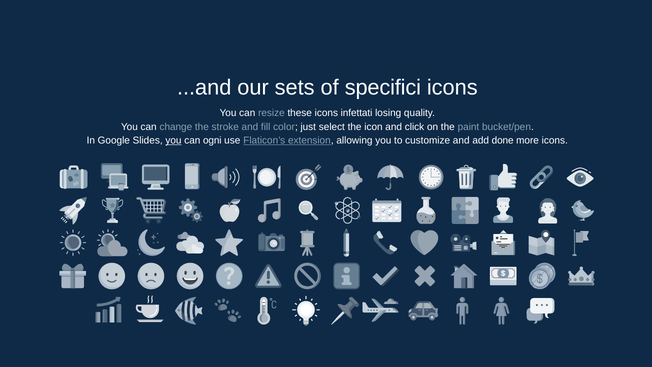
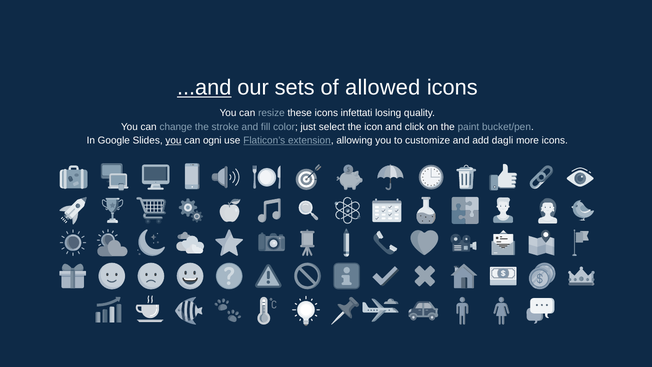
...and underline: none -> present
specifici: specifici -> allowed
done: done -> dagli
